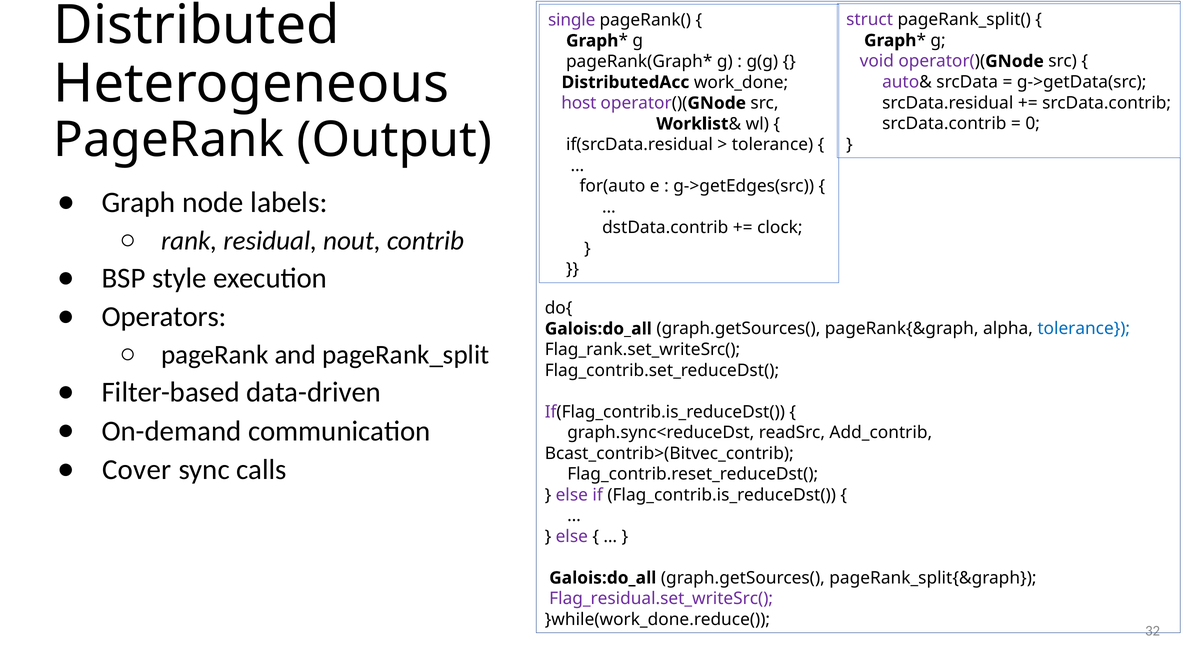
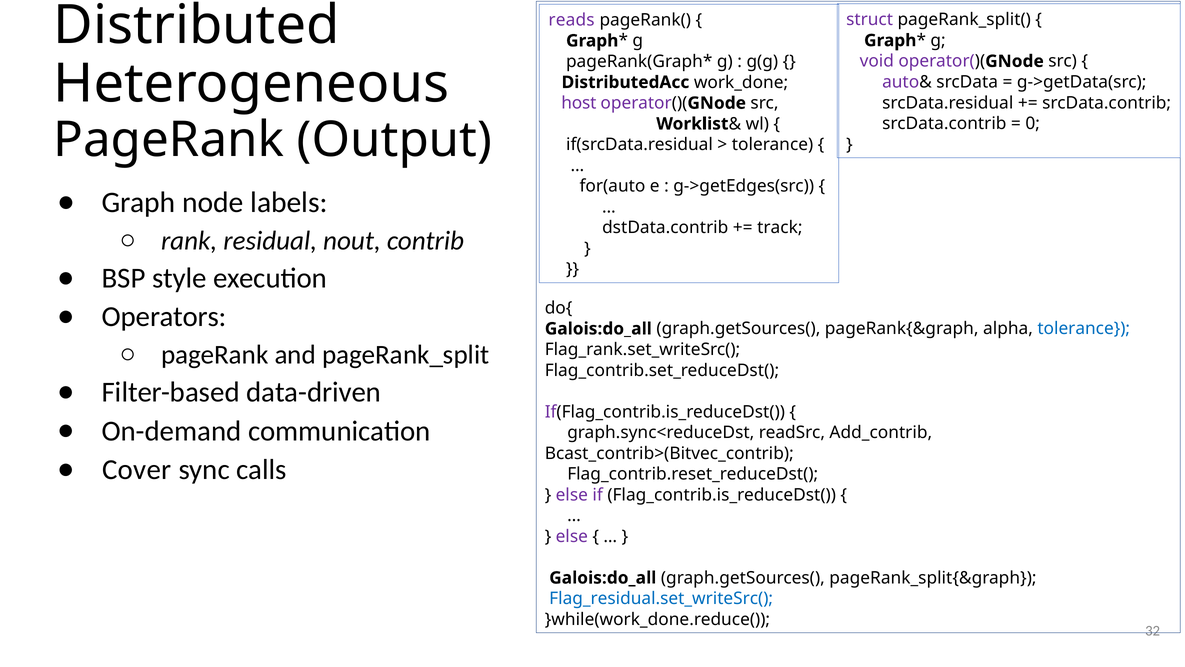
single: single -> reads
clock: clock -> track
Flag_residual.set_writeSrc( colour: purple -> blue
